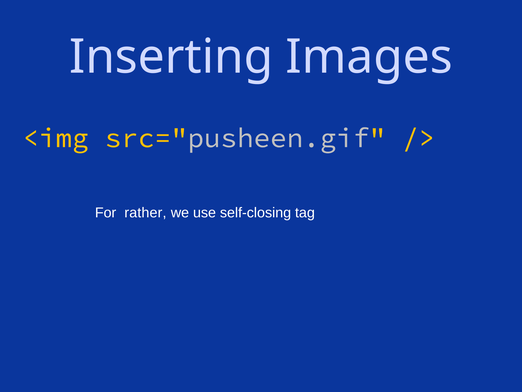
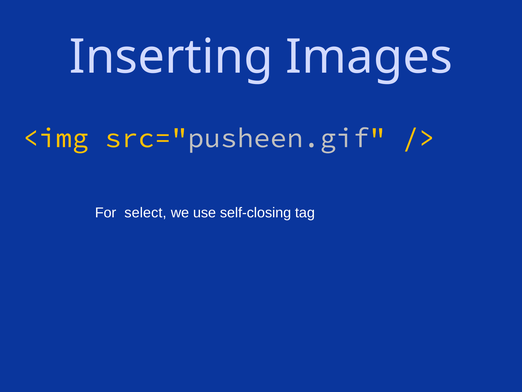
rather: rather -> select
